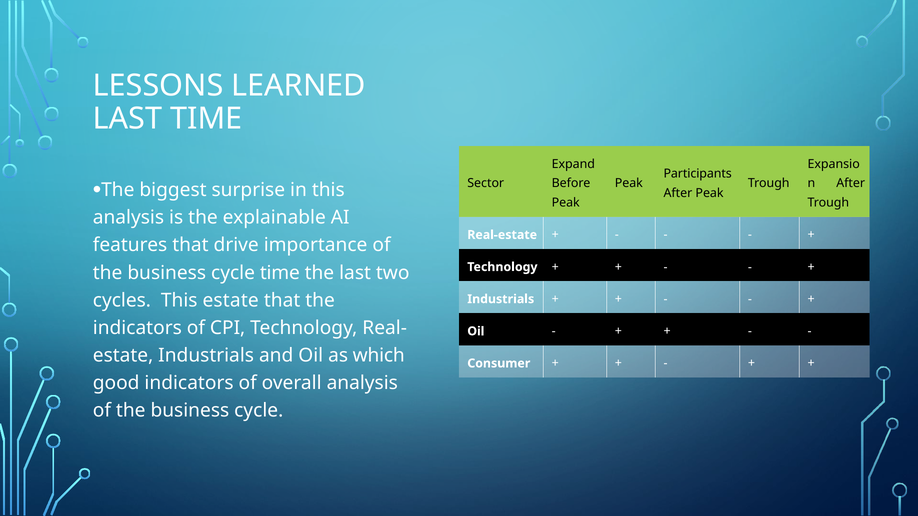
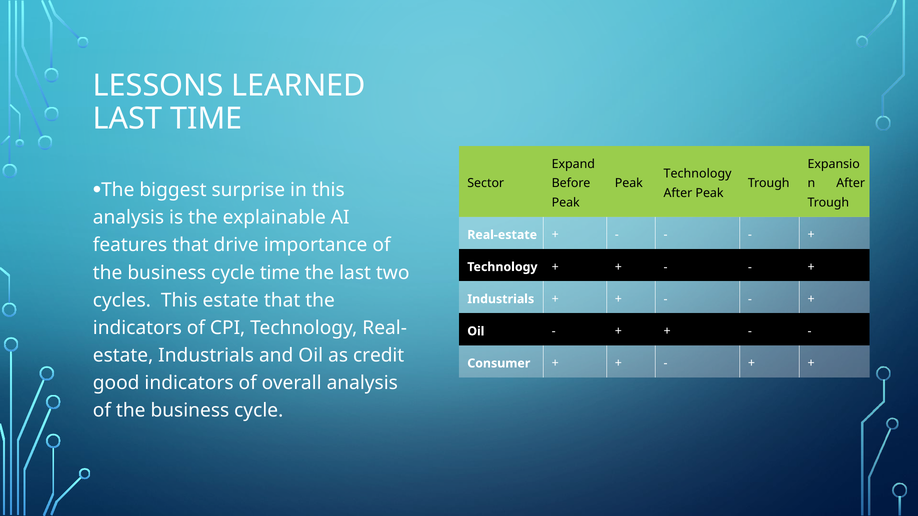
Participants at (698, 174): Participants -> Technology
which: which -> credit
